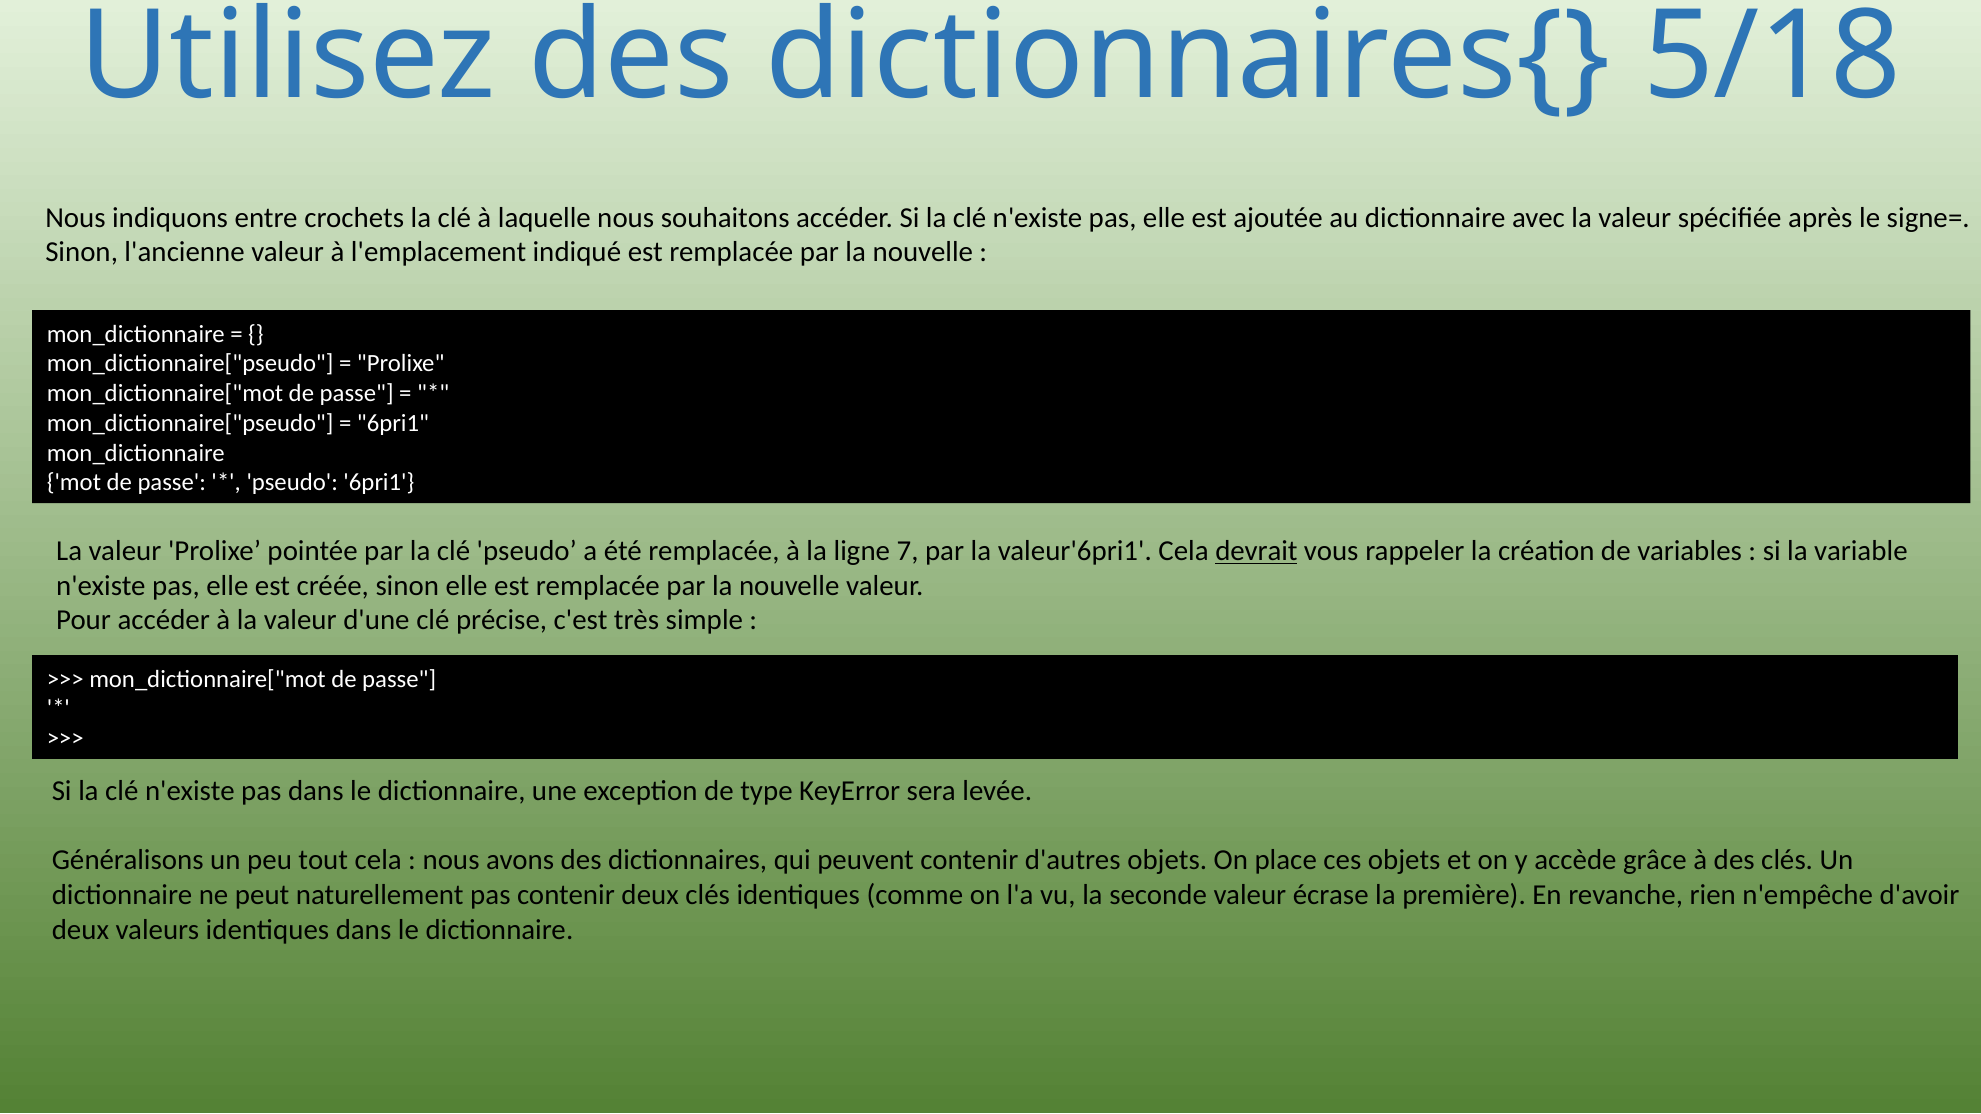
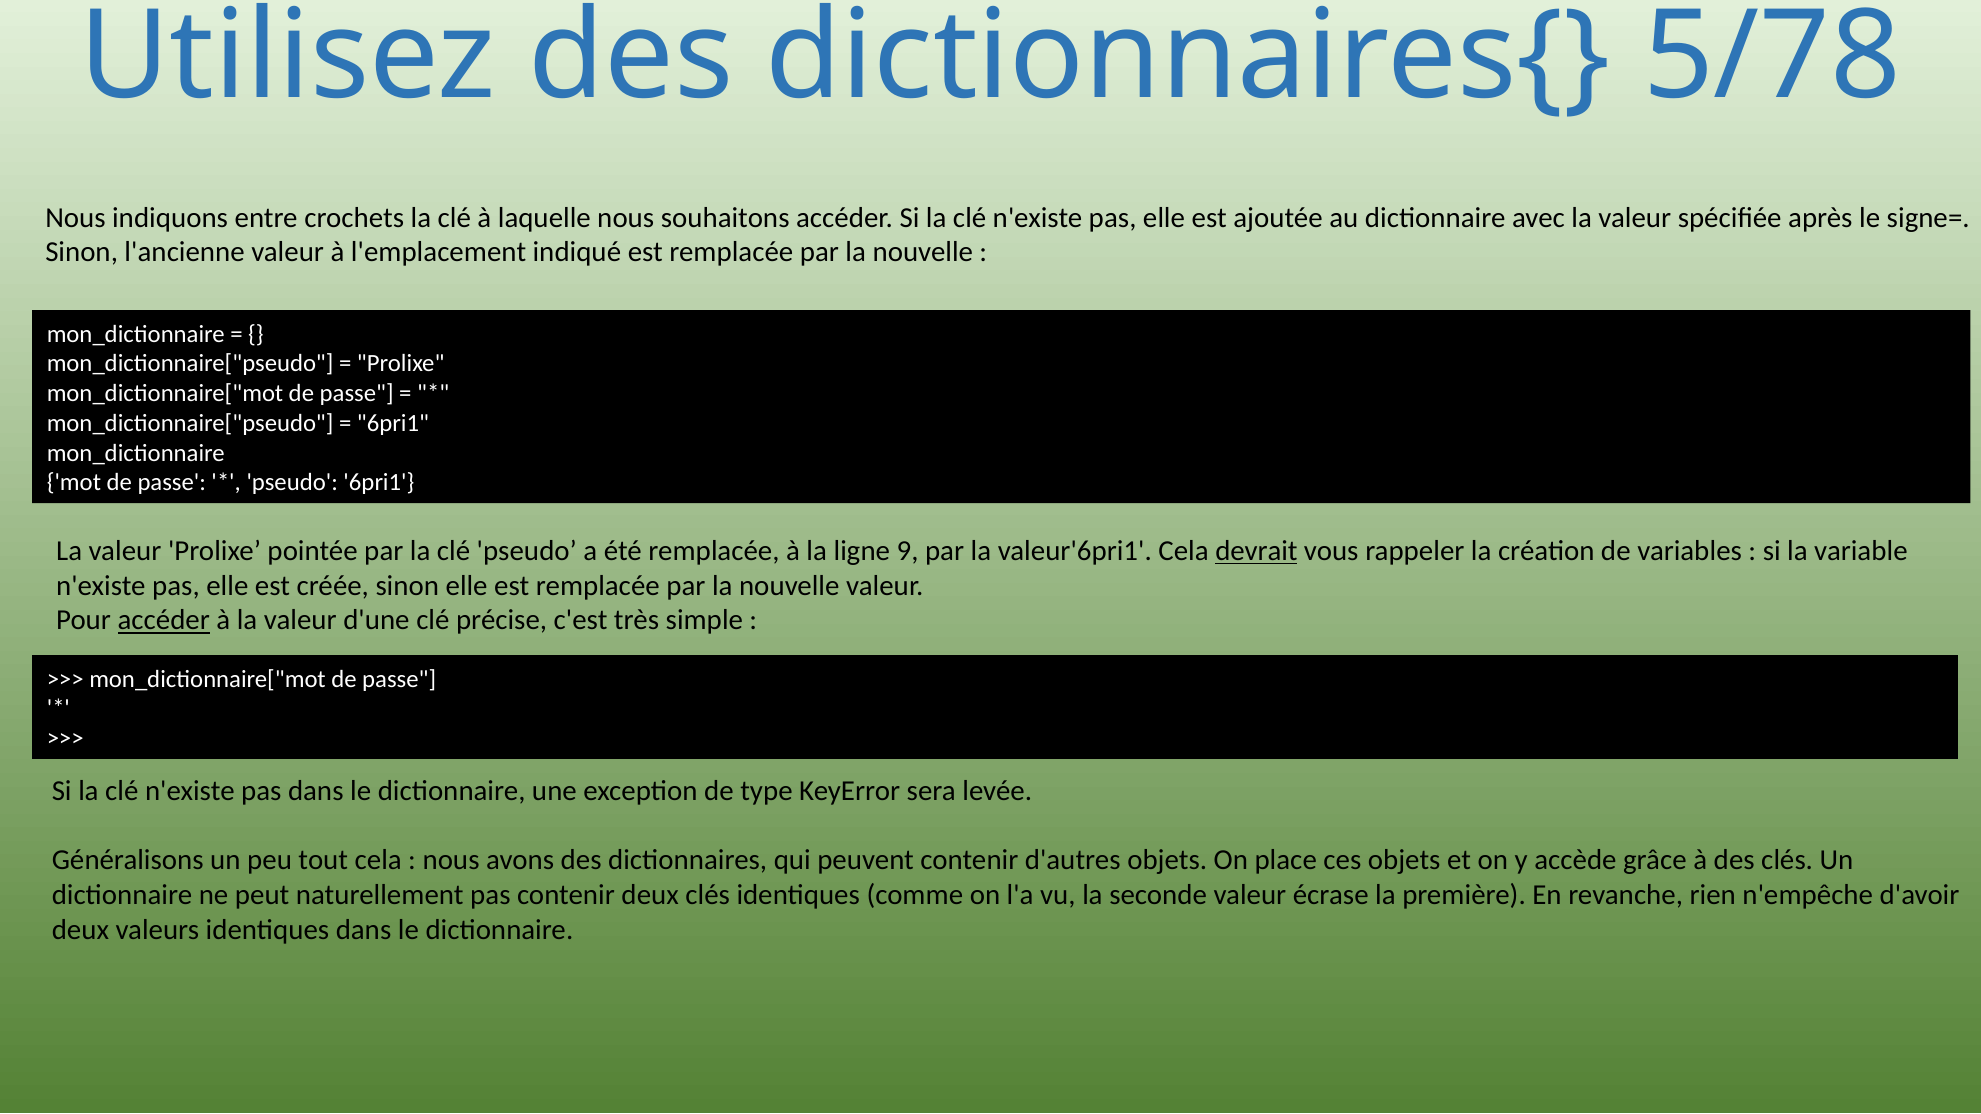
5/18: 5/18 -> 5/78
7: 7 -> 9
accéder at (164, 620) underline: none -> present
